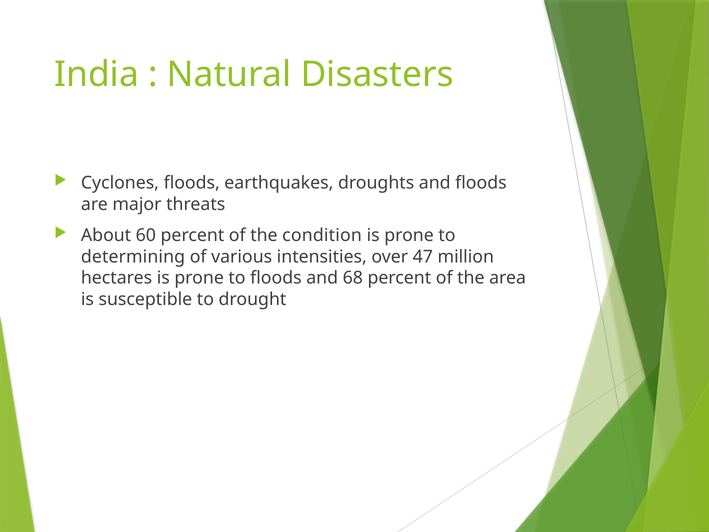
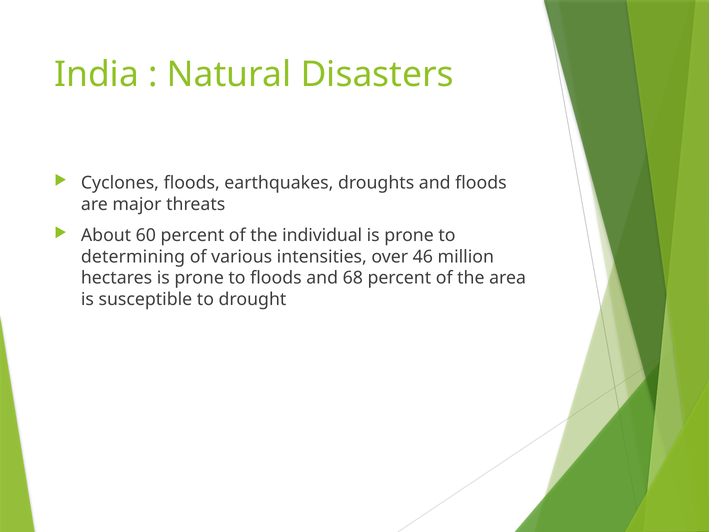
condition: condition -> individual
47: 47 -> 46
